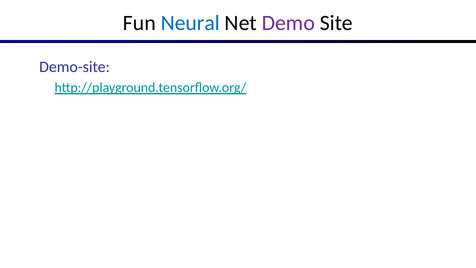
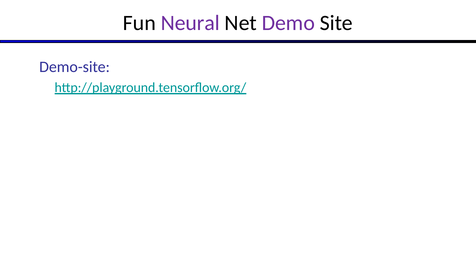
Neural colour: blue -> purple
